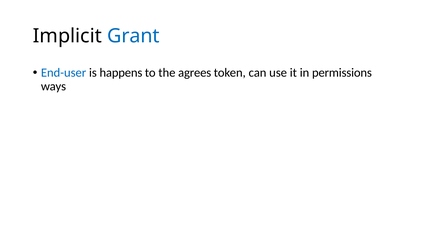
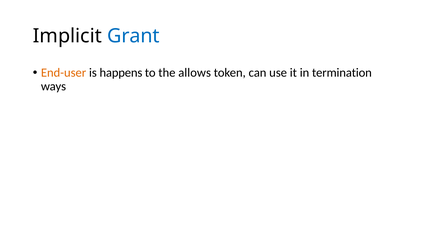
End-user colour: blue -> orange
agrees: agrees -> allows
permissions: permissions -> termination
